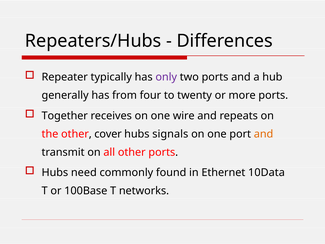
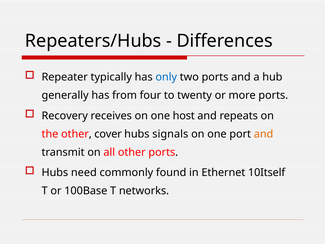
only colour: purple -> blue
Together: Together -> Recovery
wire: wire -> host
10Data: 10Data -> 10Itself
